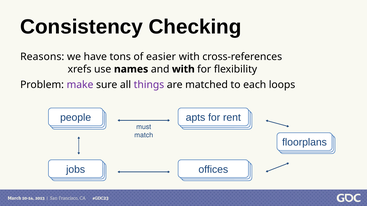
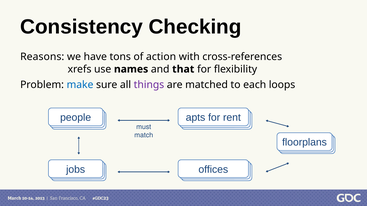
easier: easier -> action
and with: with -> that
make colour: purple -> blue
